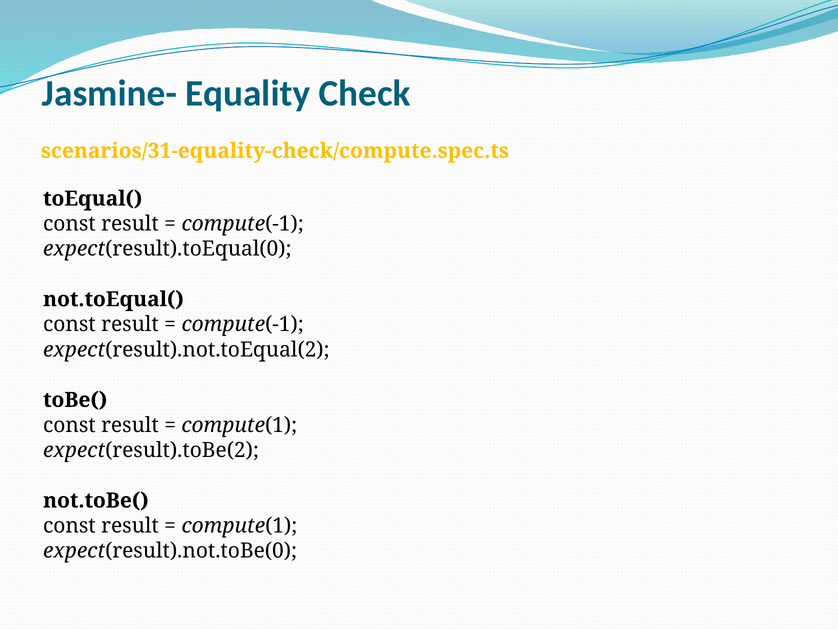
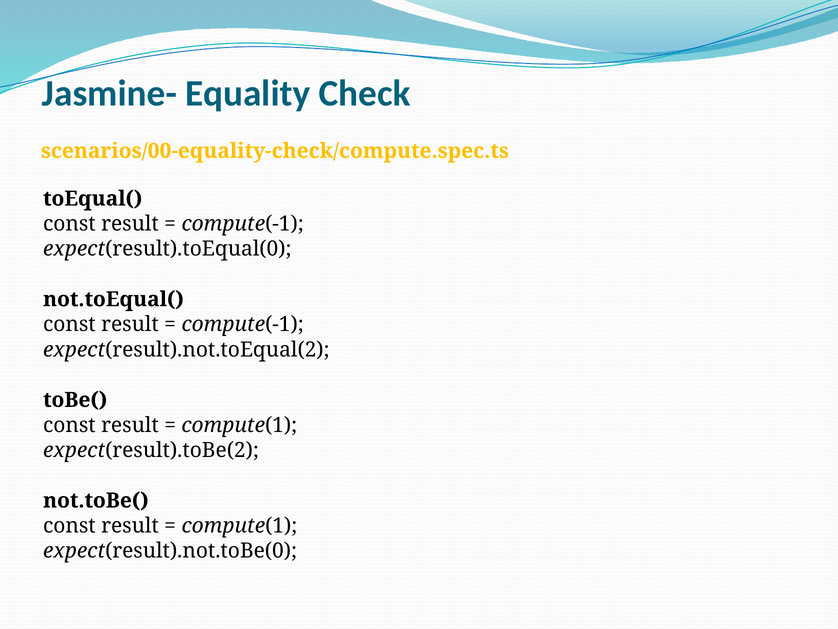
scenarios/31-equality-check/compute.spec.ts: scenarios/31-equality-check/compute.spec.ts -> scenarios/00-equality-check/compute.spec.ts
